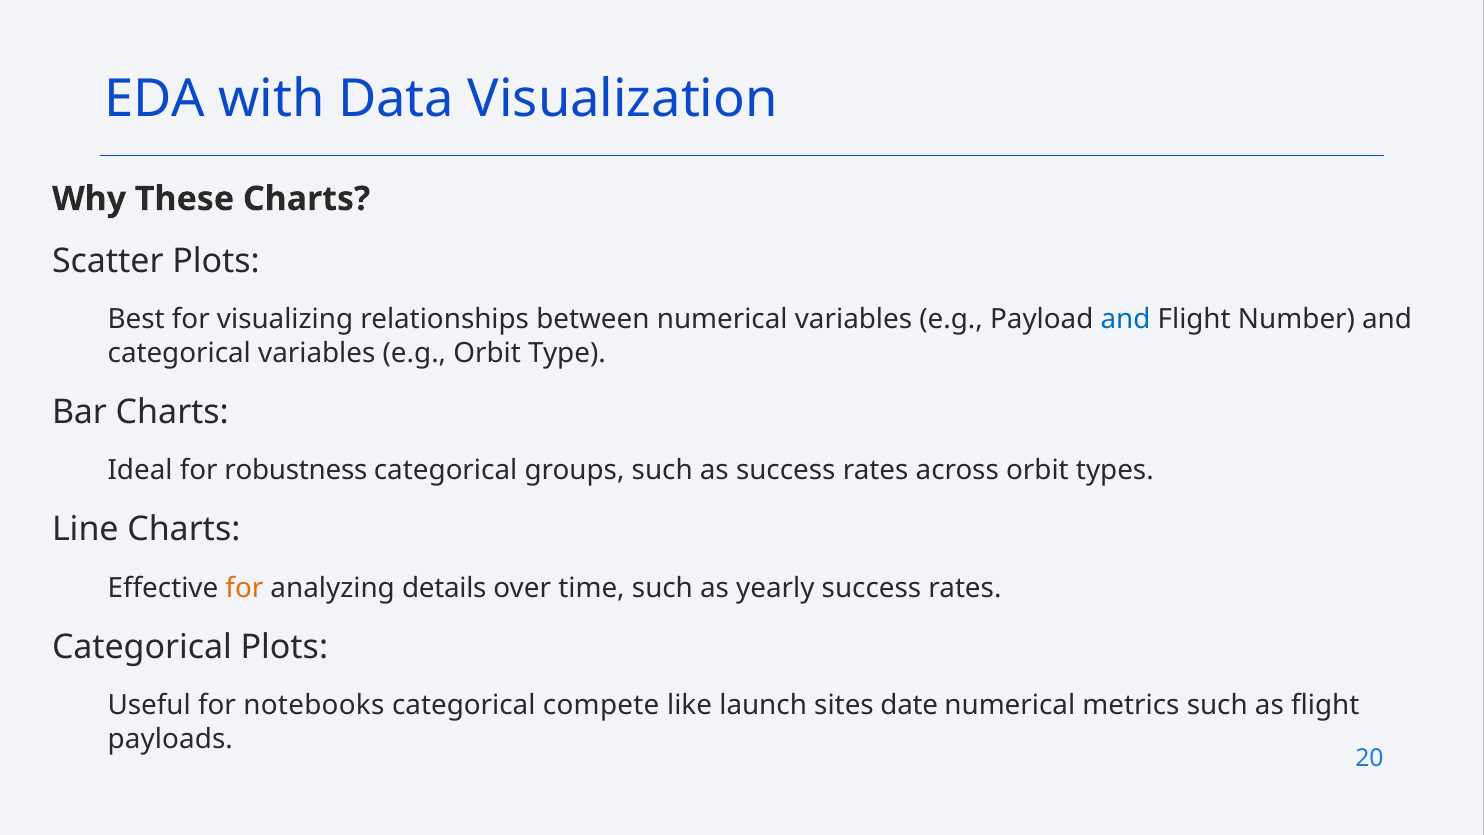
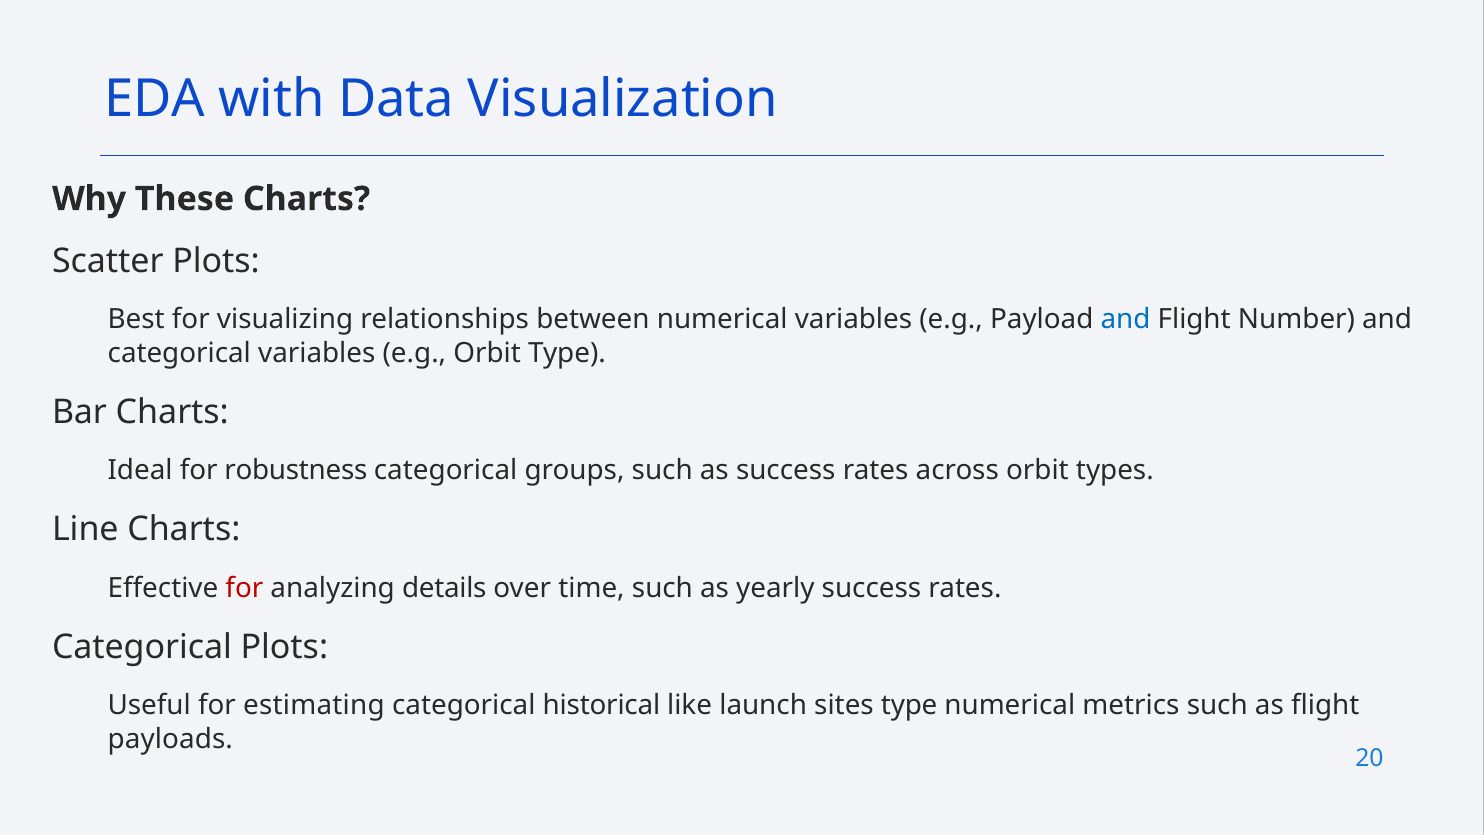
for at (244, 588) colour: orange -> red
notebooks: notebooks -> estimating
compete: compete -> historical
sites date: date -> type
